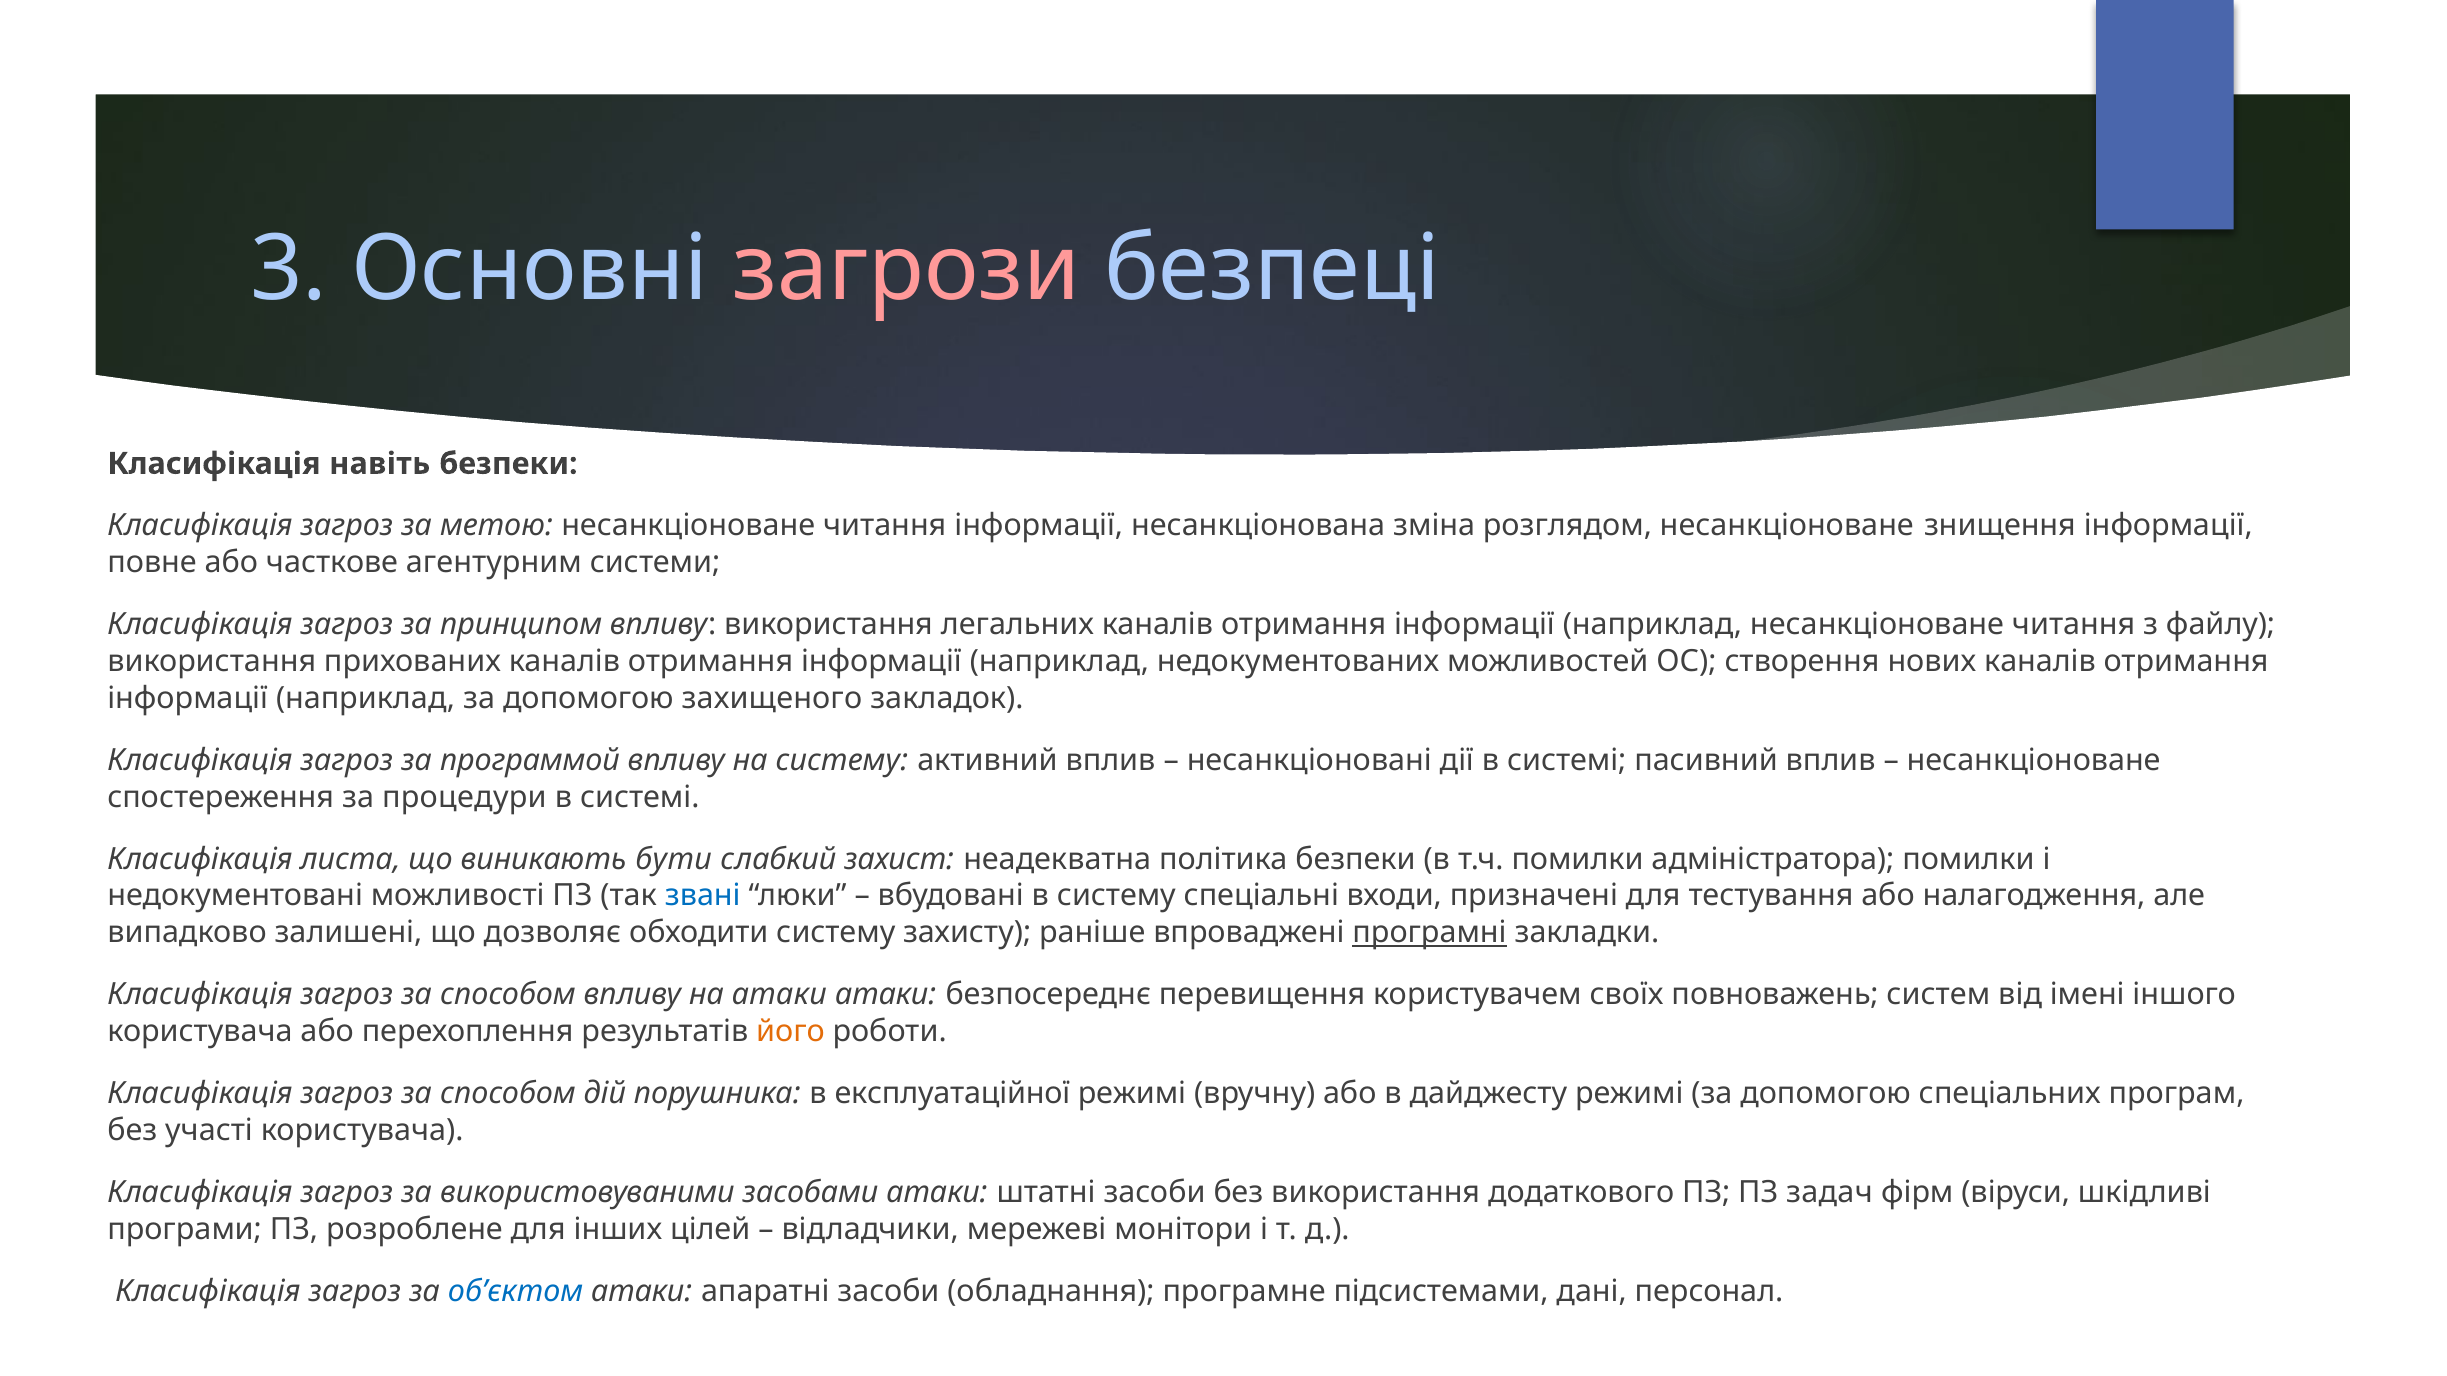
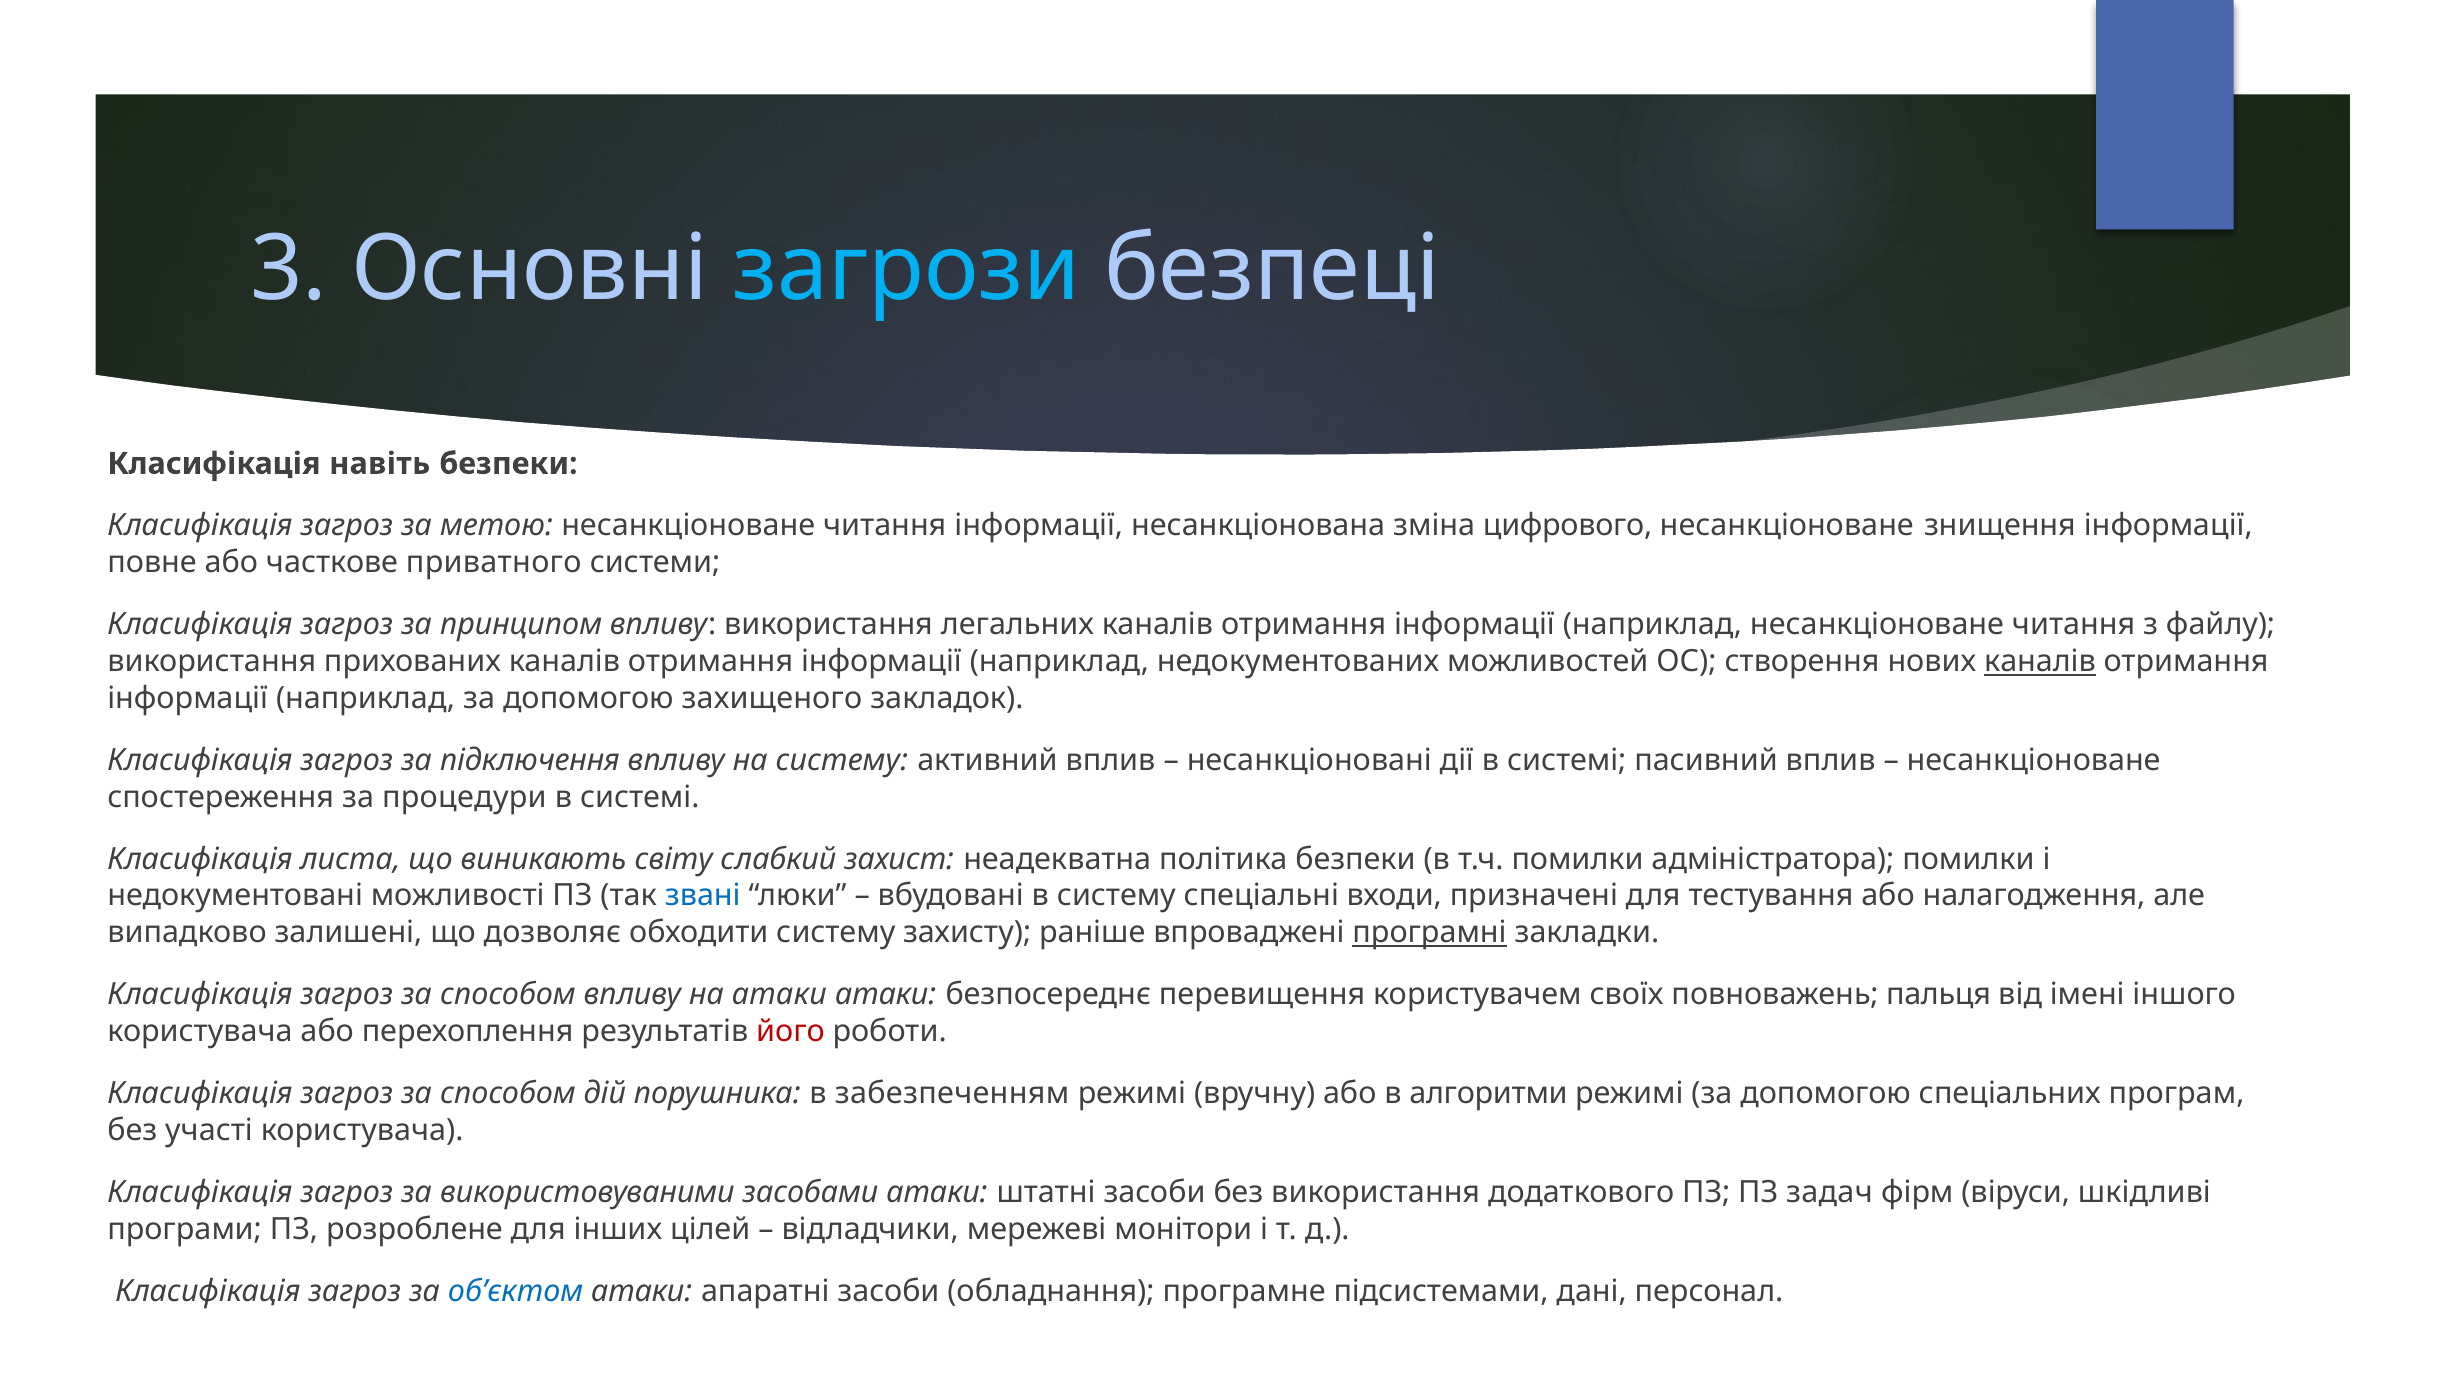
загрози colour: pink -> light blue
розглядом: розглядом -> цифрового
агентурним: агентурним -> приватного
каналів at (2040, 662) underline: none -> present
программой: программой -> підключення
бути: бути -> світу
систем: систем -> пальця
його colour: orange -> red
експлуатаційної: експлуатаційної -> забезпеченням
дайджесту: дайджесту -> алгоритми
